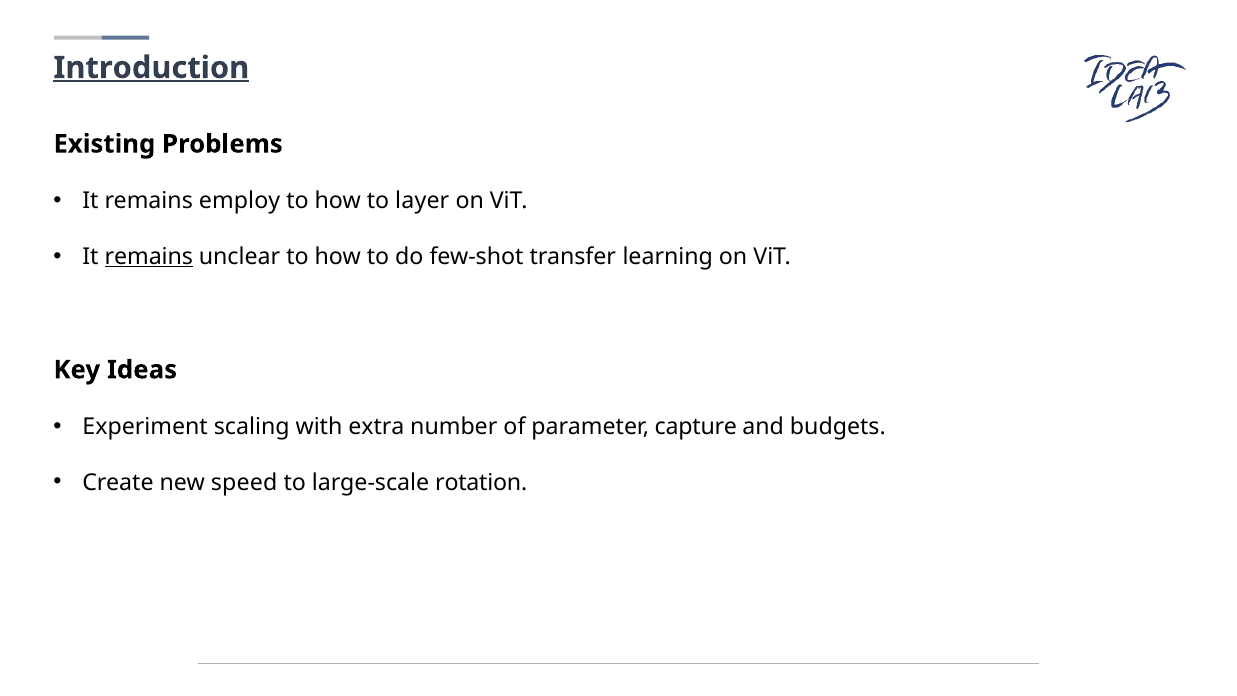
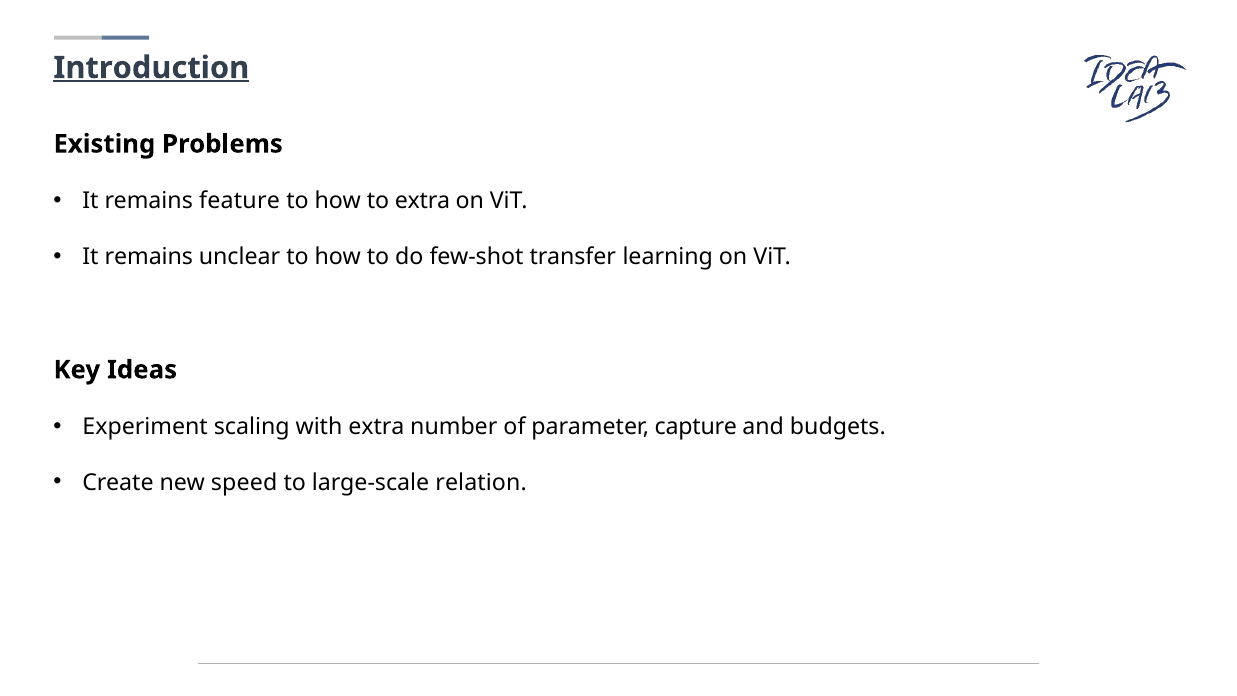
employ: employ -> feature
to layer: layer -> extra
remains at (149, 257) underline: present -> none
rotation: rotation -> relation
